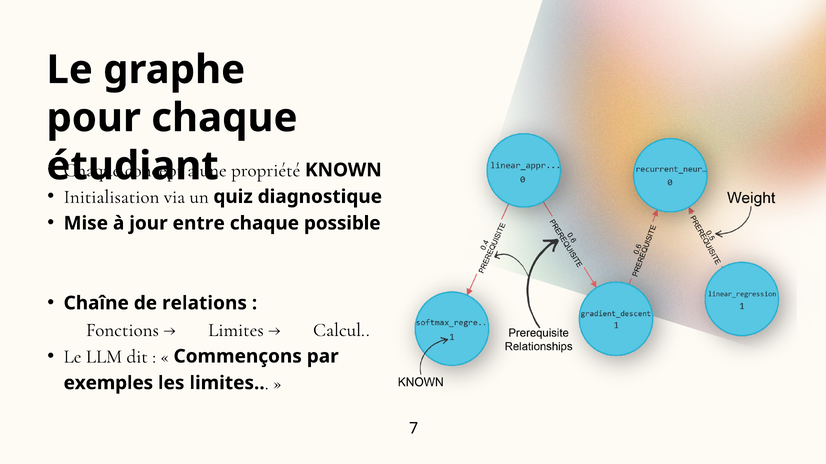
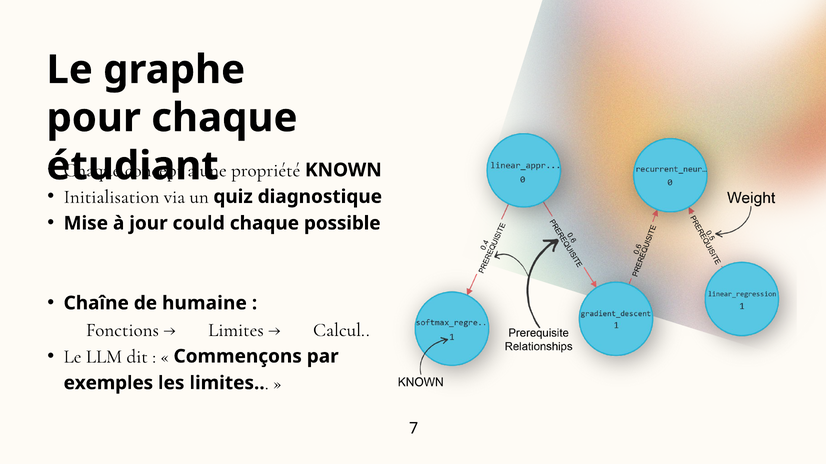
entre: entre -> could
relations: relations -> humaine
